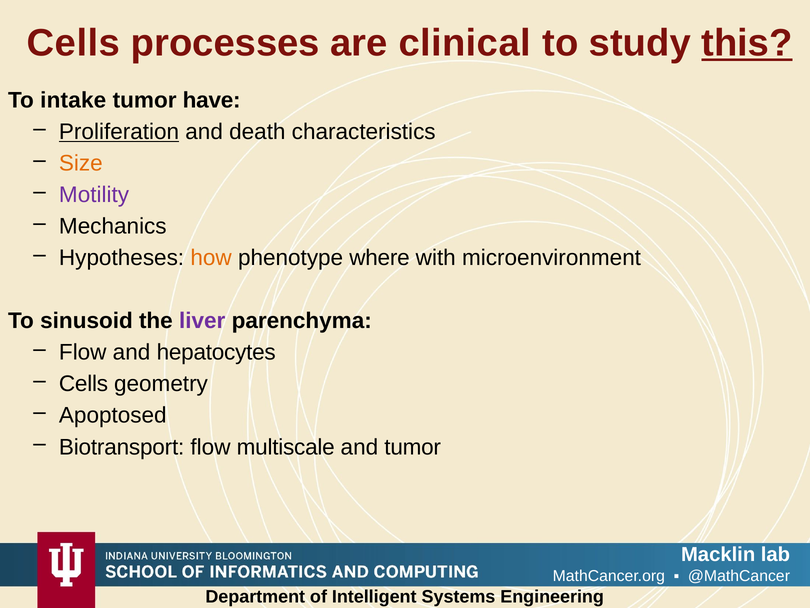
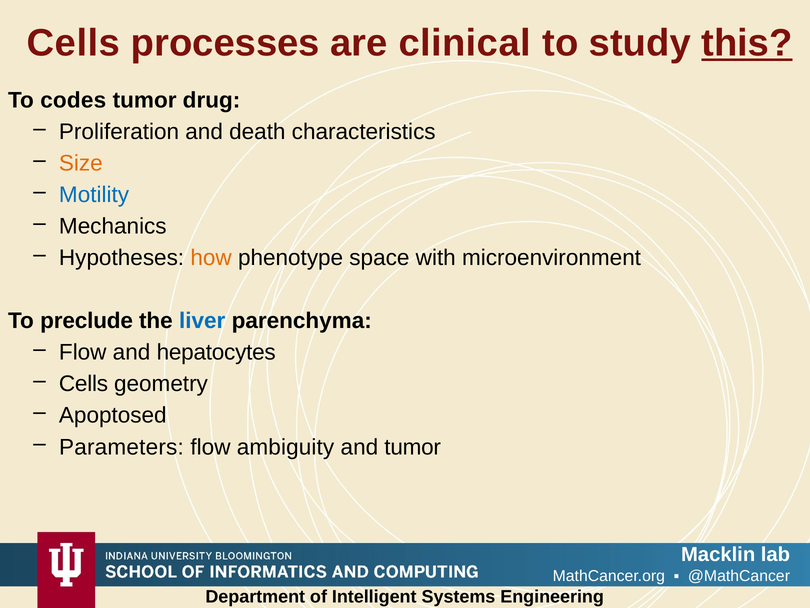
intake: intake -> codes
have: have -> drug
Proliferation underline: present -> none
Motility colour: purple -> blue
where: where -> space
sinusoid: sinusoid -> preclude
liver colour: purple -> blue
Biotransport: Biotransport -> Parameters
multiscale: multiscale -> ambiguity
